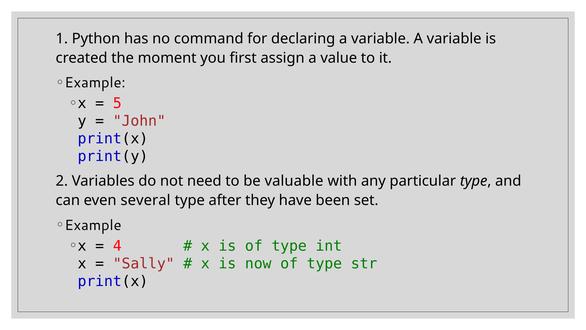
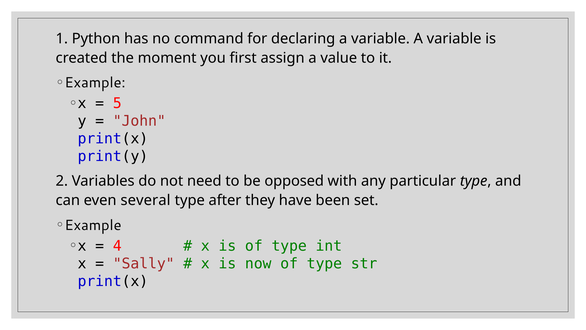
valuable: valuable -> opposed
